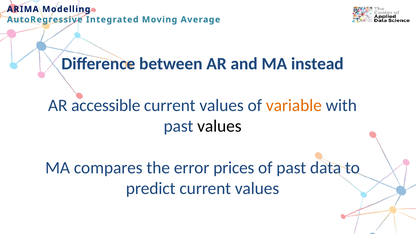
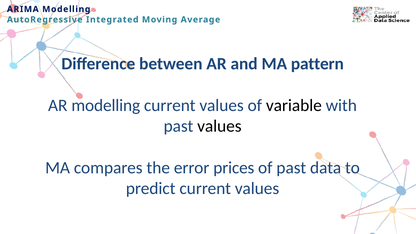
instead: instead -> pattern
AR accessible: accessible -> modelling
variable colour: orange -> black
